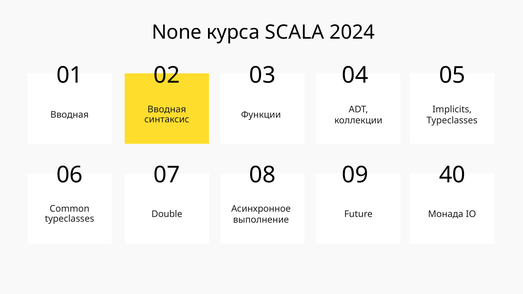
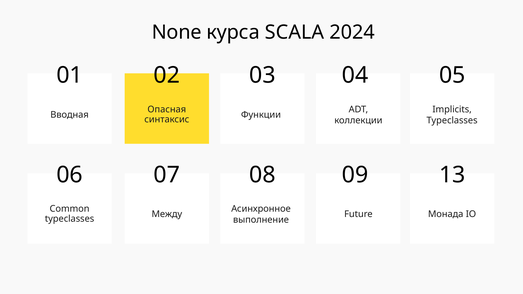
Вводная at (167, 109): Вводная -> Опасная
40: 40 -> 13
Double: Double -> Между
